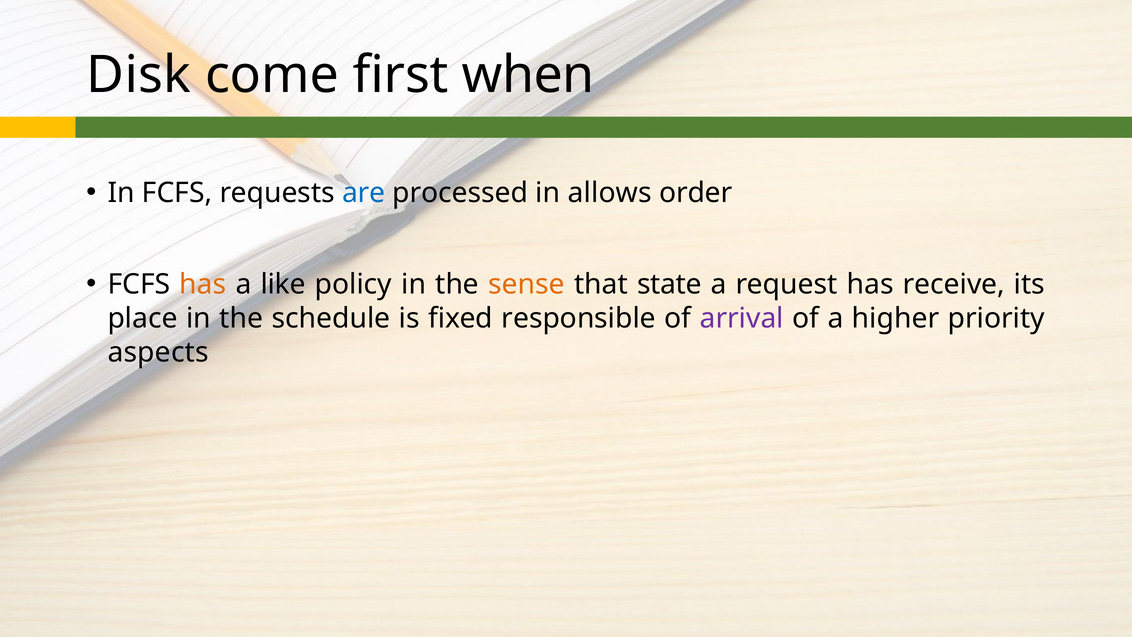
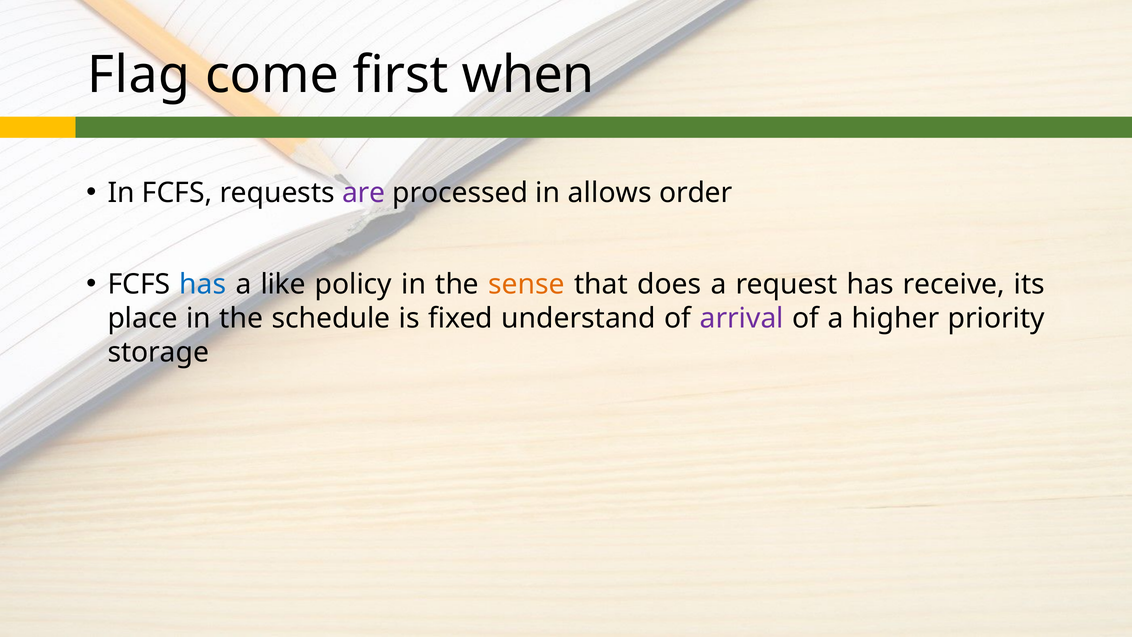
Disk: Disk -> Flag
are colour: blue -> purple
has at (203, 285) colour: orange -> blue
state: state -> does
responsible: responsible -> understand
aspects: aspects -> storage
